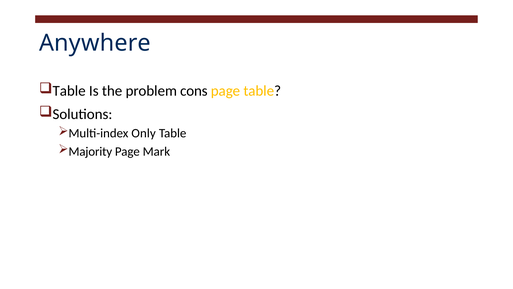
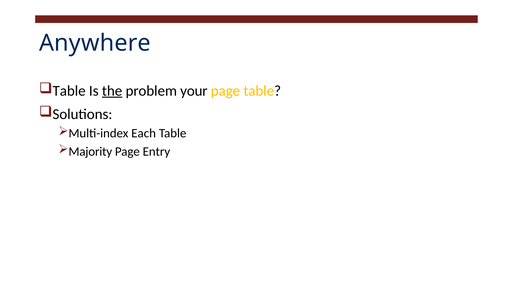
the underline: none -> present
cons: cons -> your
Only: Only -> Each
Mark: Mark -> Entry
